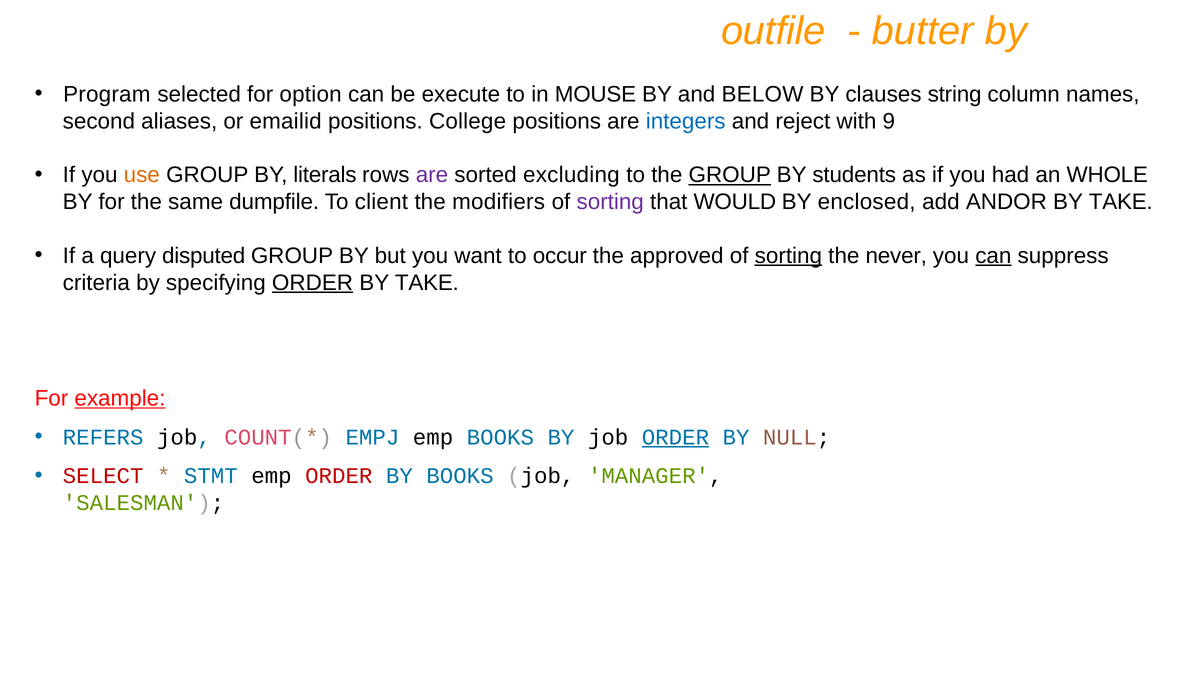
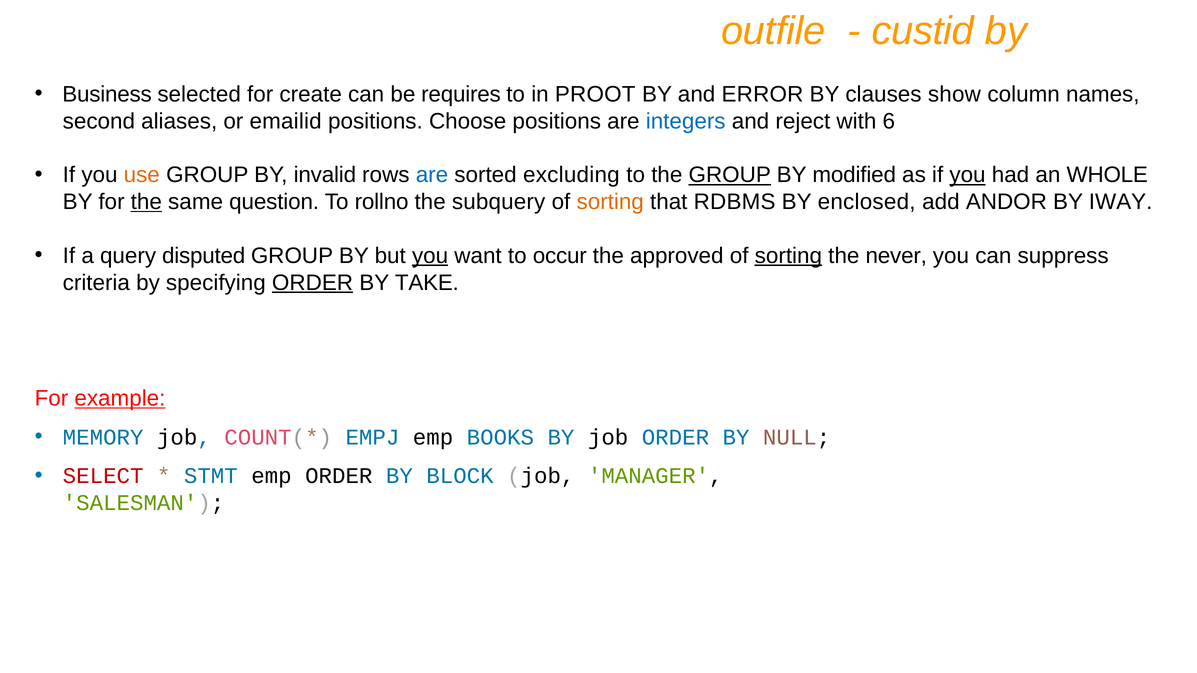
butter: butter -> custid
Program: Program -> Business
option: option -> create
execute: execute -> requires
MOUSE: MOUSE -> PROOT
BELOW: BELOW -> ERROR
string: string -> show
College: College -> Choose
9: 9 -> 6
literals: literals -> invalid
are at (432, 175) colour: purple -> blue
students: students -> modified
you at (968, 175) underline: none -> present
the at (146, 202) underline: none -> present
dumpfile: dumpfile -> question
client: client -> rollno
modifiers: modifiers -> subquery
sorting at (610, 202) colour: purple -> orange
WOULD: WOULD -> RDBMS
TAKE at (1121, 202): TAKE -> IWAY
you at (430, 256) underline: none -> present
can at (993, 256) underline: present -> none
REFERS: REFERS -> MEMORY
ORDER at (675, 437) underline: present -> none
ORDER at (339, 476) colour: red -> black
BY BOOKS: BOOKS -> BLOCK
